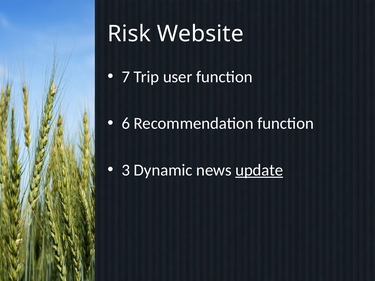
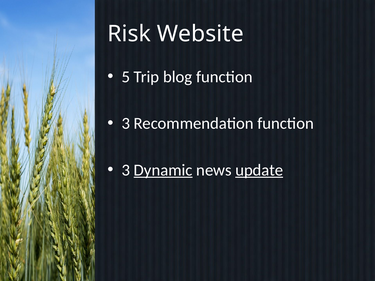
7: 7 -> 5
user: user -> blog
6 at (126, 124): 6 -> 3
Dynamic underline: none -> present
